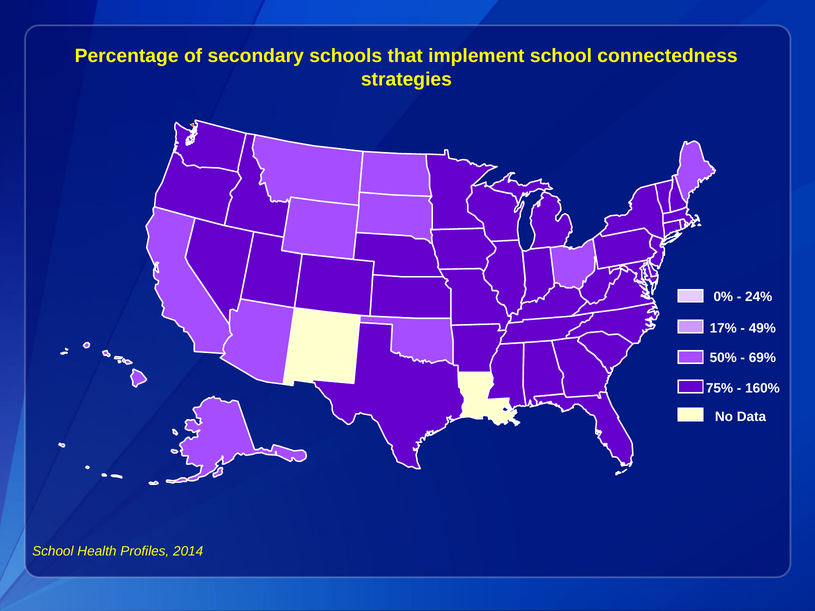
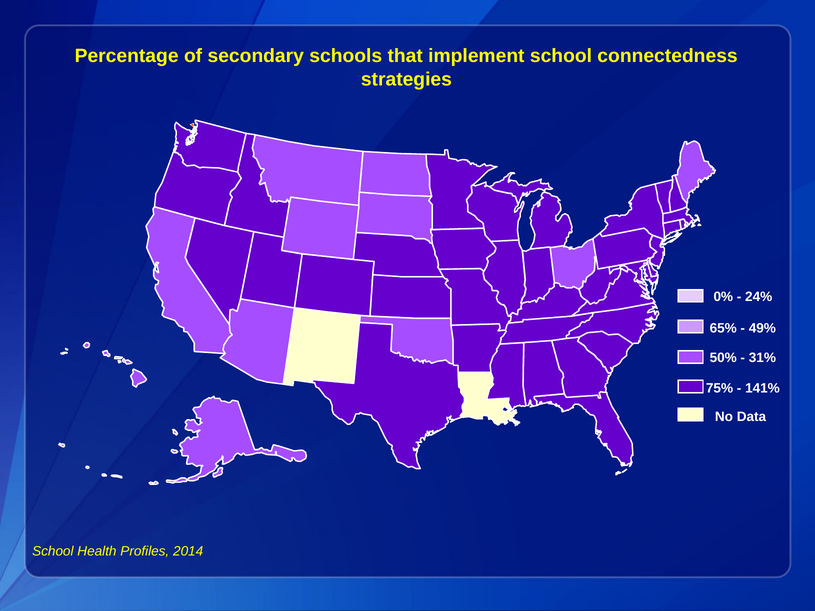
17%: 17% -> 65%
69%: 69% -> 31%
160%: 160% -> 141%
